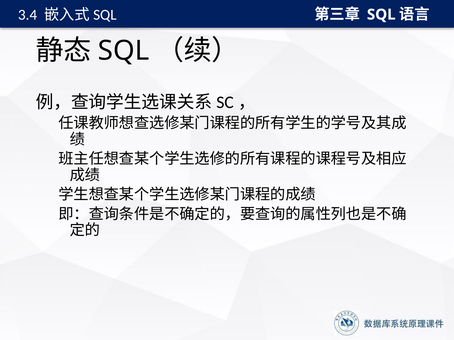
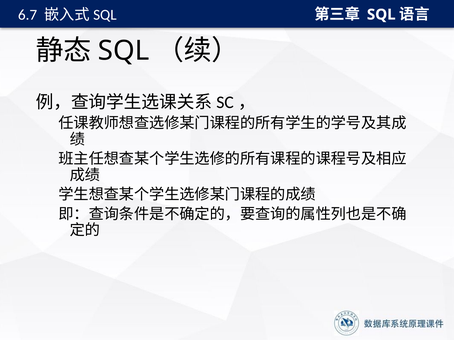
3.4: 3.4 -> 6.7
